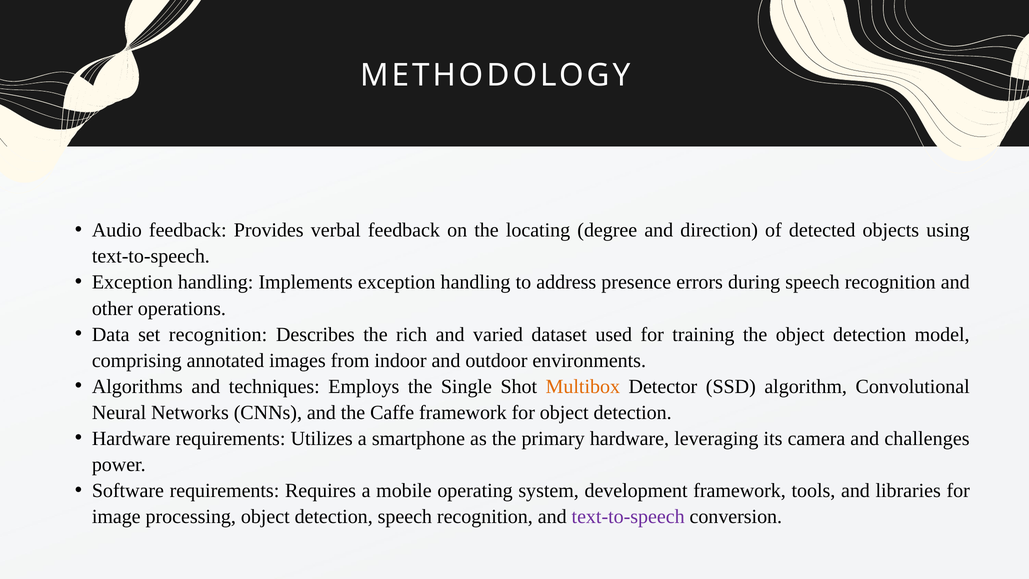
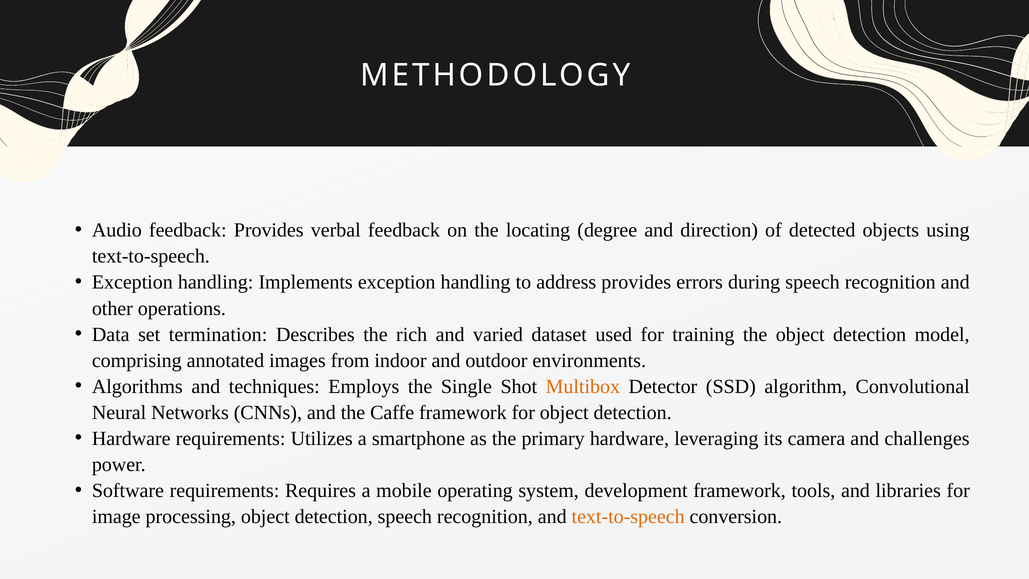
address presence: presence -> provides
set recognition: recognition -> termination
text-to-speech at (628, 516) colour: purple -> orange
